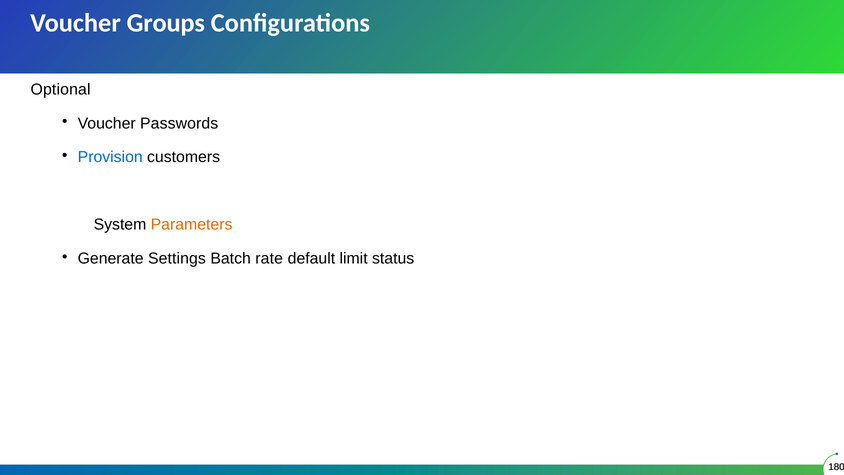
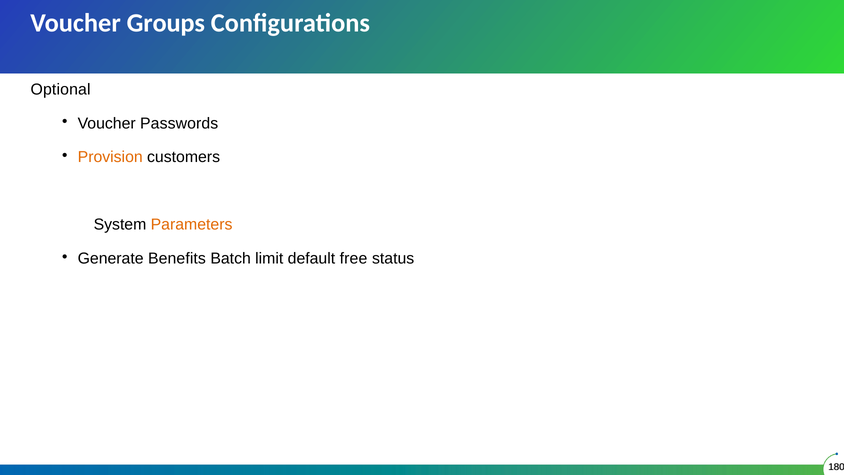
Provision colour: blue -> orange
Settings: Settings -> Benefits
rate: rate -> limit
limit: limit -> free
